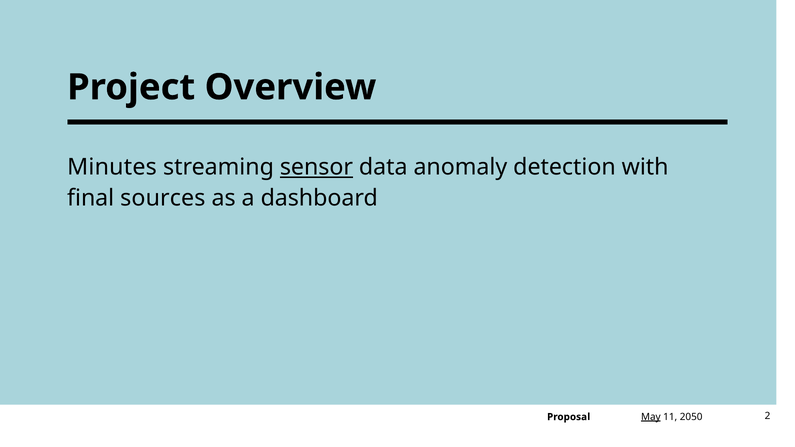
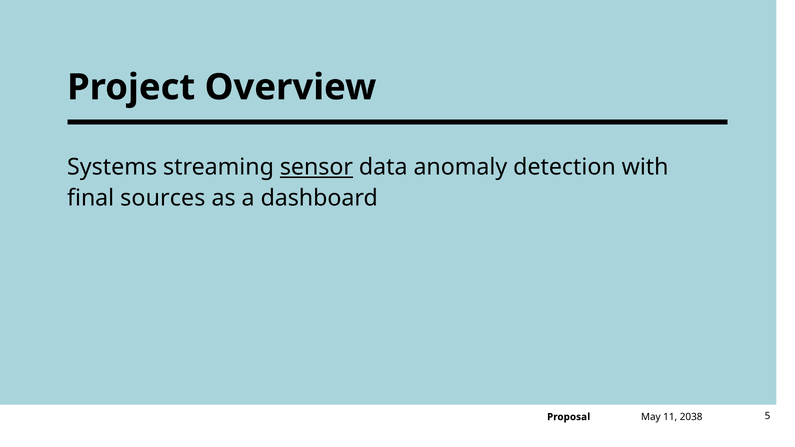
Minutes: Minutes -> Systems
May underline: present -> none
2050: 2050 -> 2038
2: 2 -> 5
